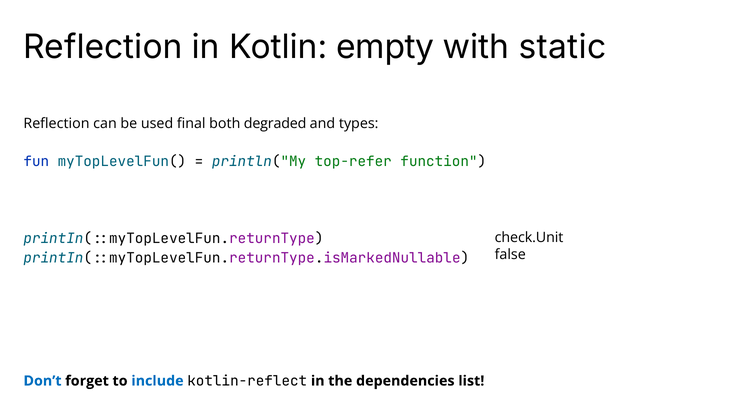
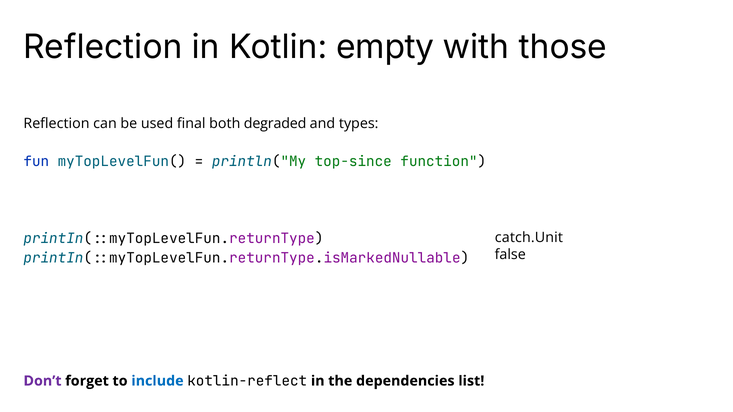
static: static -> those
top-refer: top-refer -> top-since
check.Unit: check.Unit -> catch.Unit
Don’t colour: blue -> purple
